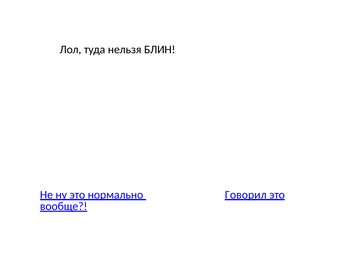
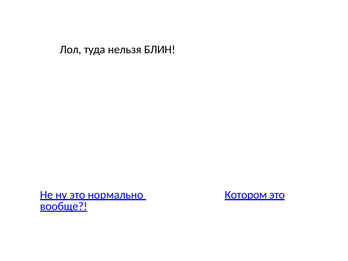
Говорил: Говорил -> Котором
